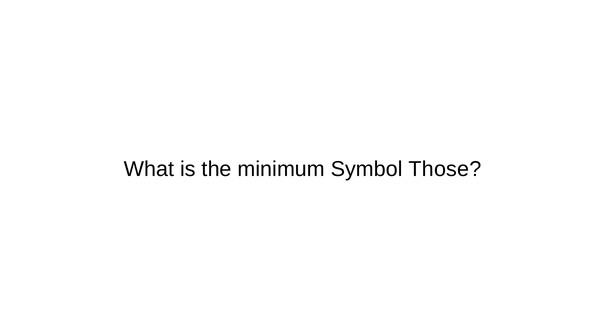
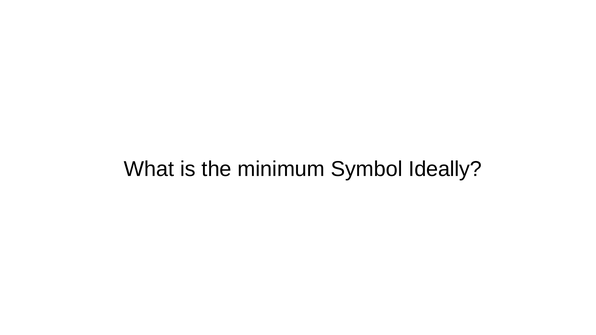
Those: Those -> Ideally
